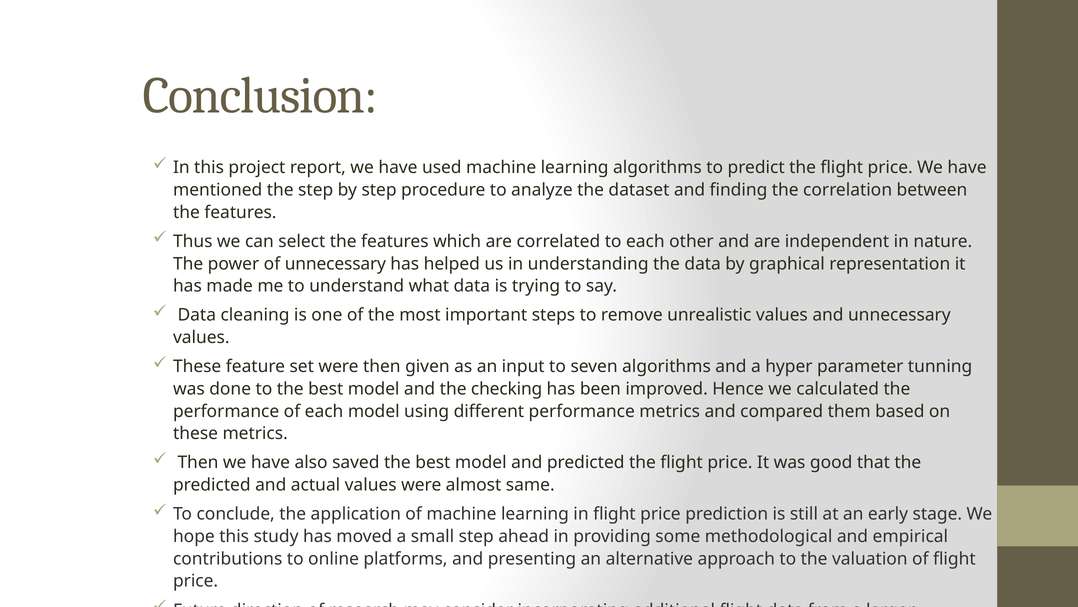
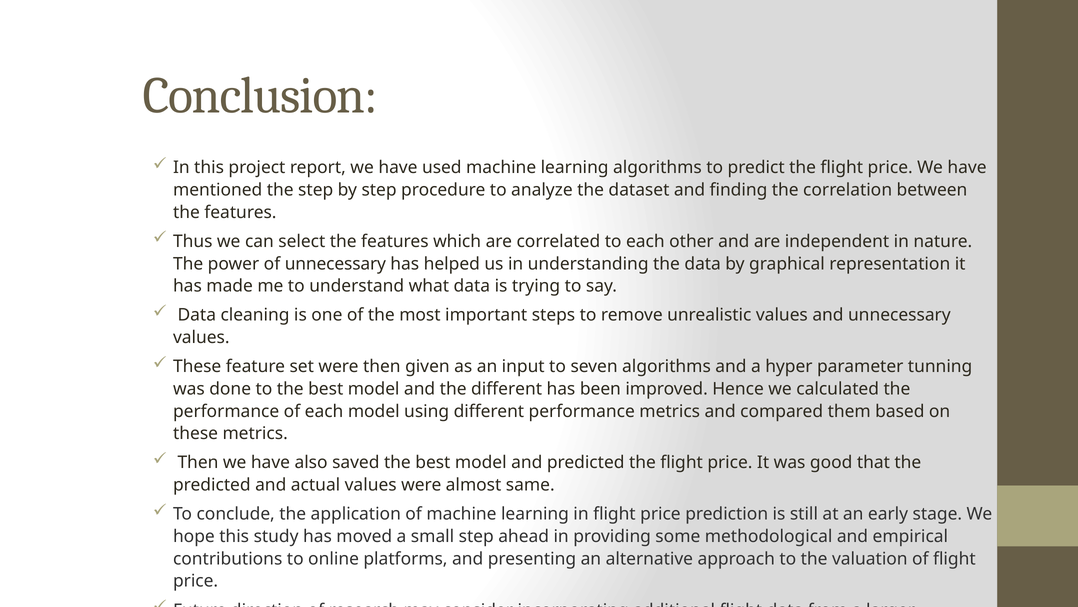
the checking: checking -> different
